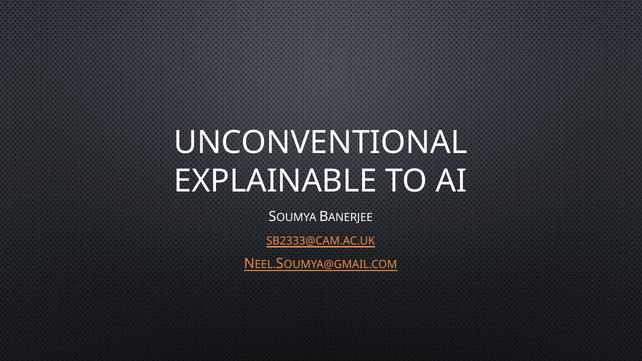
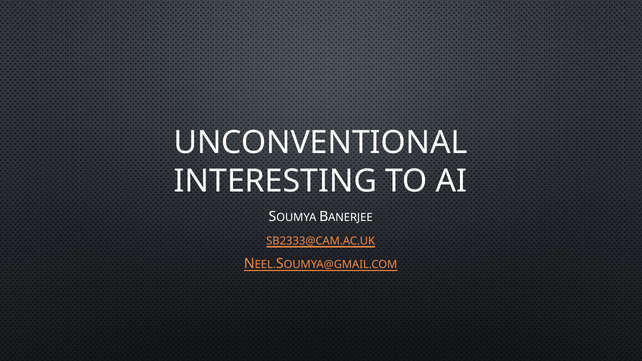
EXPLAINABLE: EXPLAINABLE -> INTERESTING
